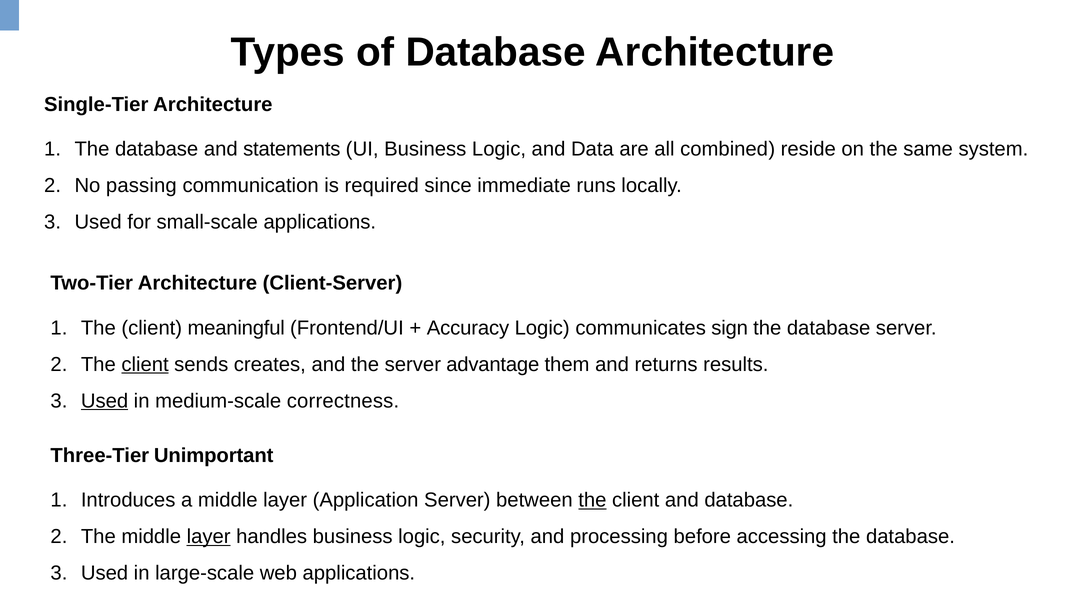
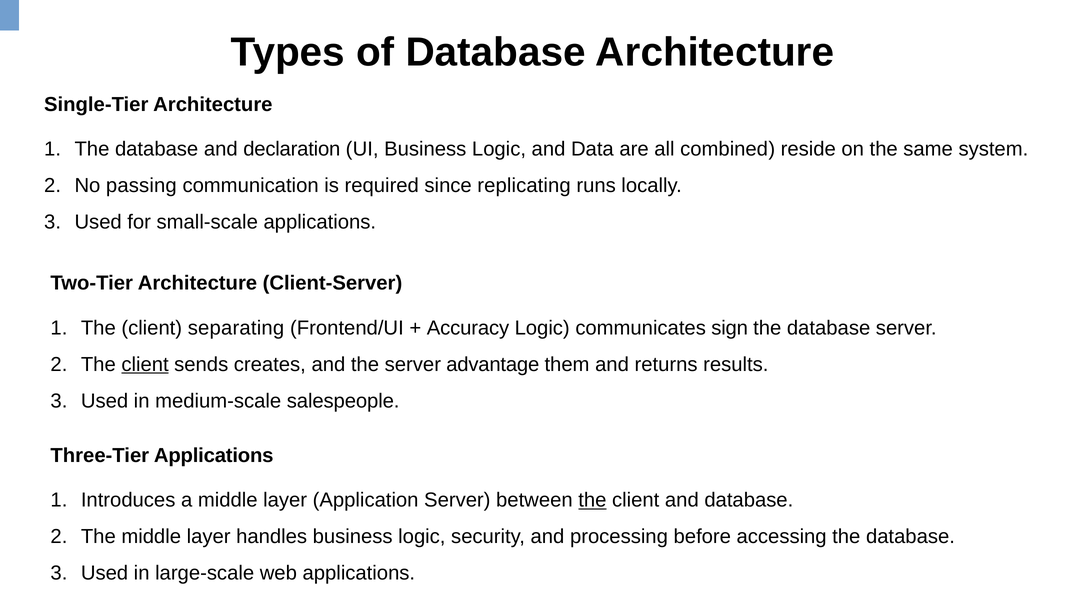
statements: statements -> declaration
immediate: immediate -> replicating
meaningful: meaningful -> separating
Used at (105, 401) underline: present -> none
correctness: correctness -> salespeople
Three-Tier Unimportant: Unimportant -> Applications
layer at (209, 537) underline: present -> none
